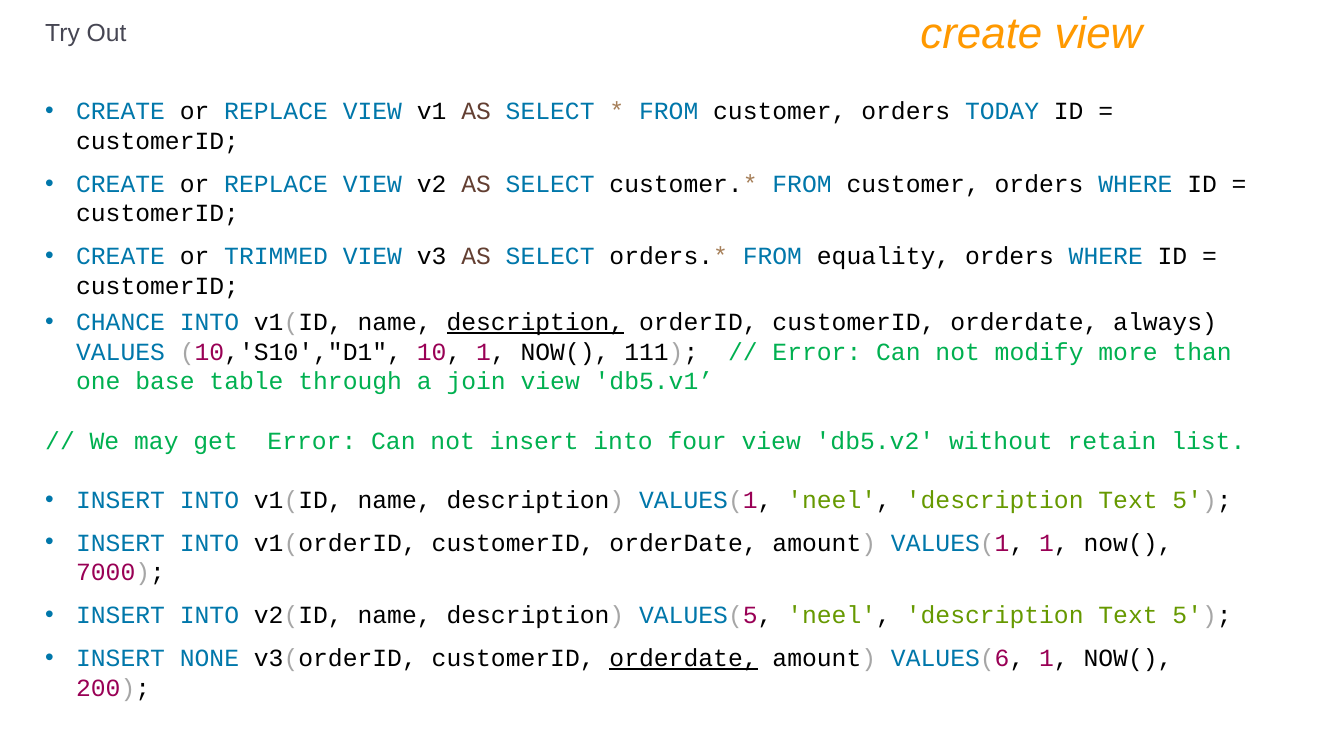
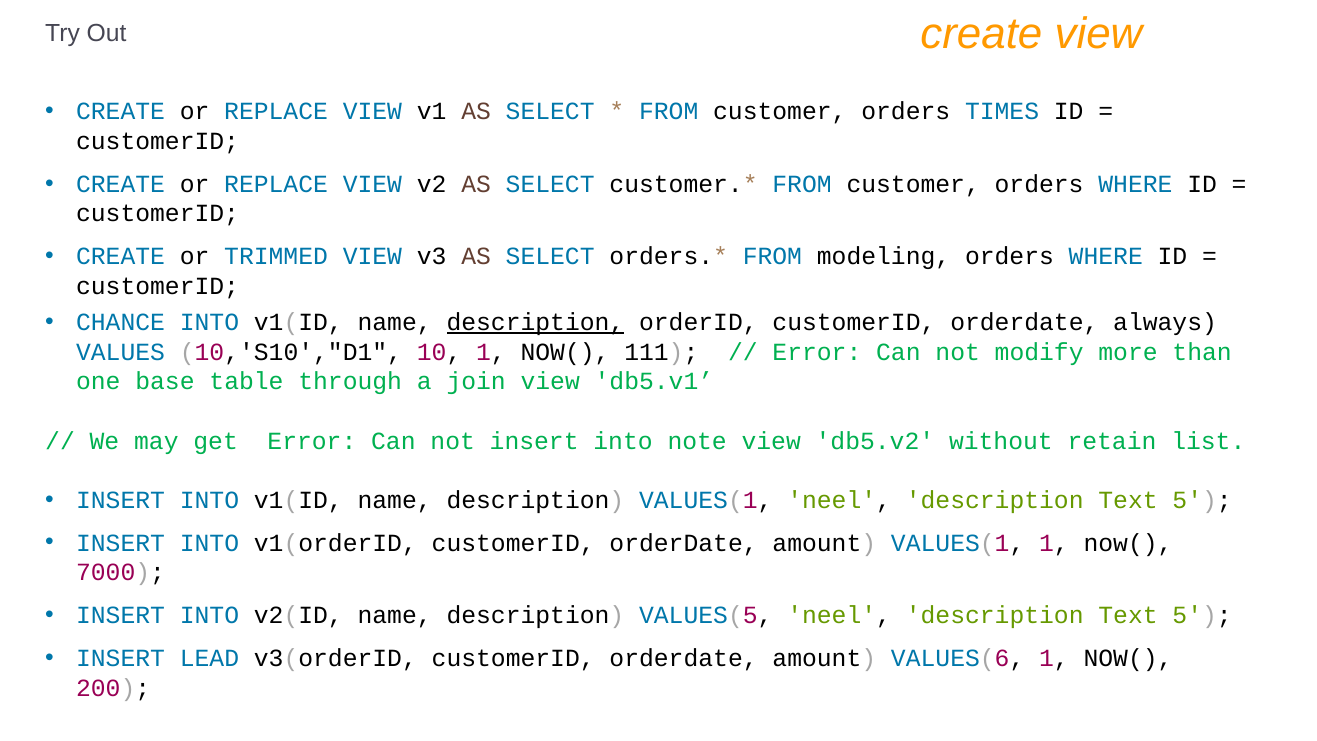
TODAY: TODAY -> TIMES
equality: equality -> modeling
four: four -> note
NONE: NONE -> LEAD
orderdate at (684, 658) underline: present -> none
